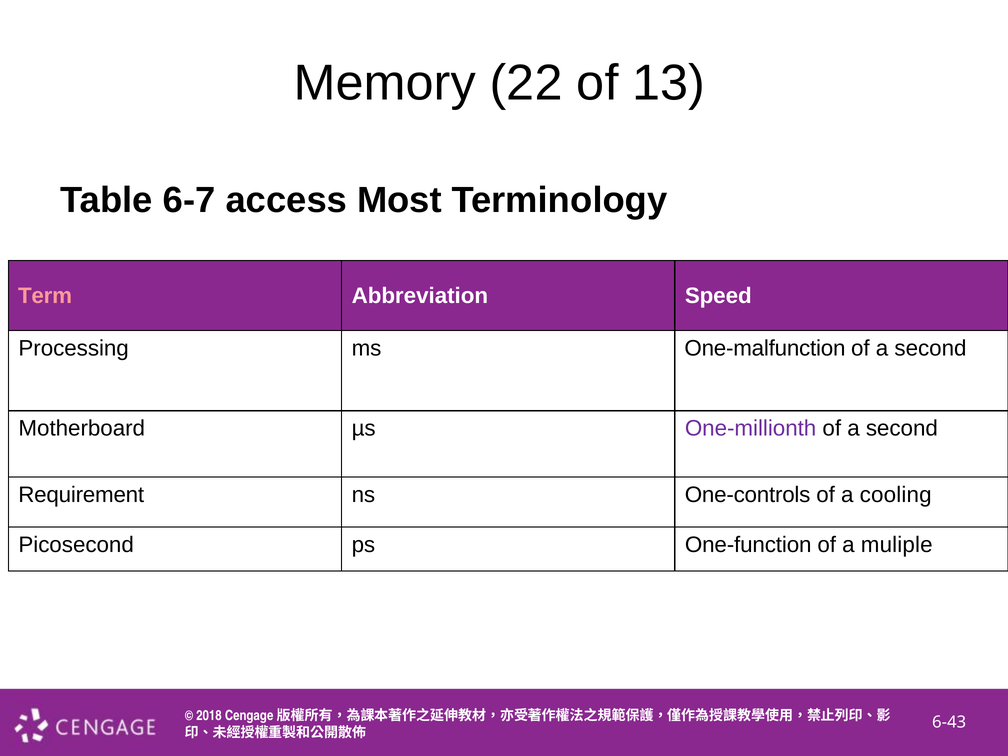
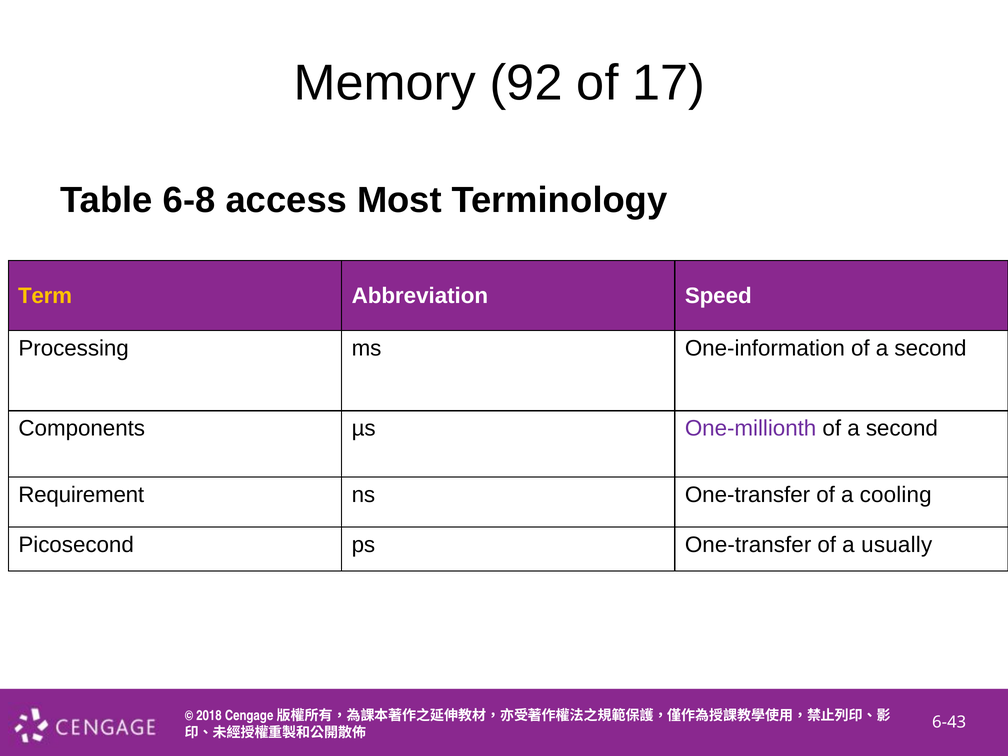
22: 22 -> 92
13: 13 -> 17
6-7: 6-7 -> 6-8
Term colour: pink -> yellow
One-malfunction: One-malfunction -> One-information
Motherboard: Motherboard -> Components
ns One-controls: One-controls -> One-transfer
ps One-function: One-function -> One-transfer
muliple: muliple -> usually
